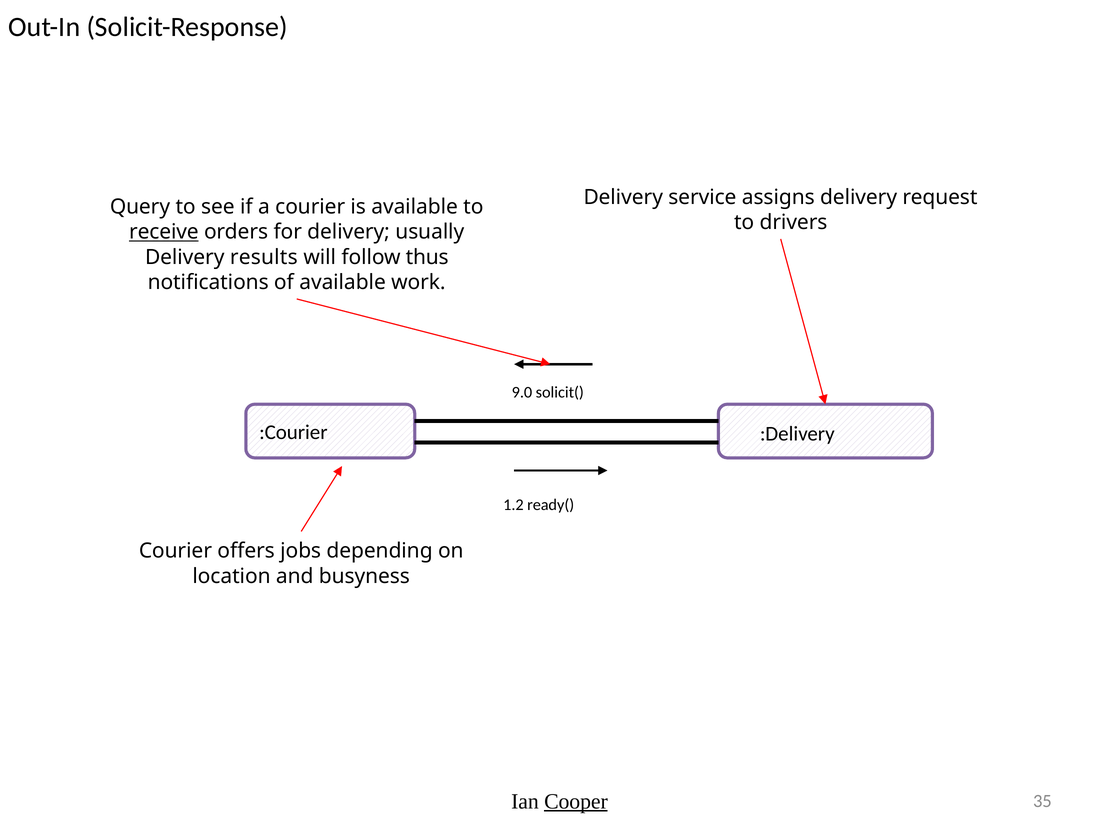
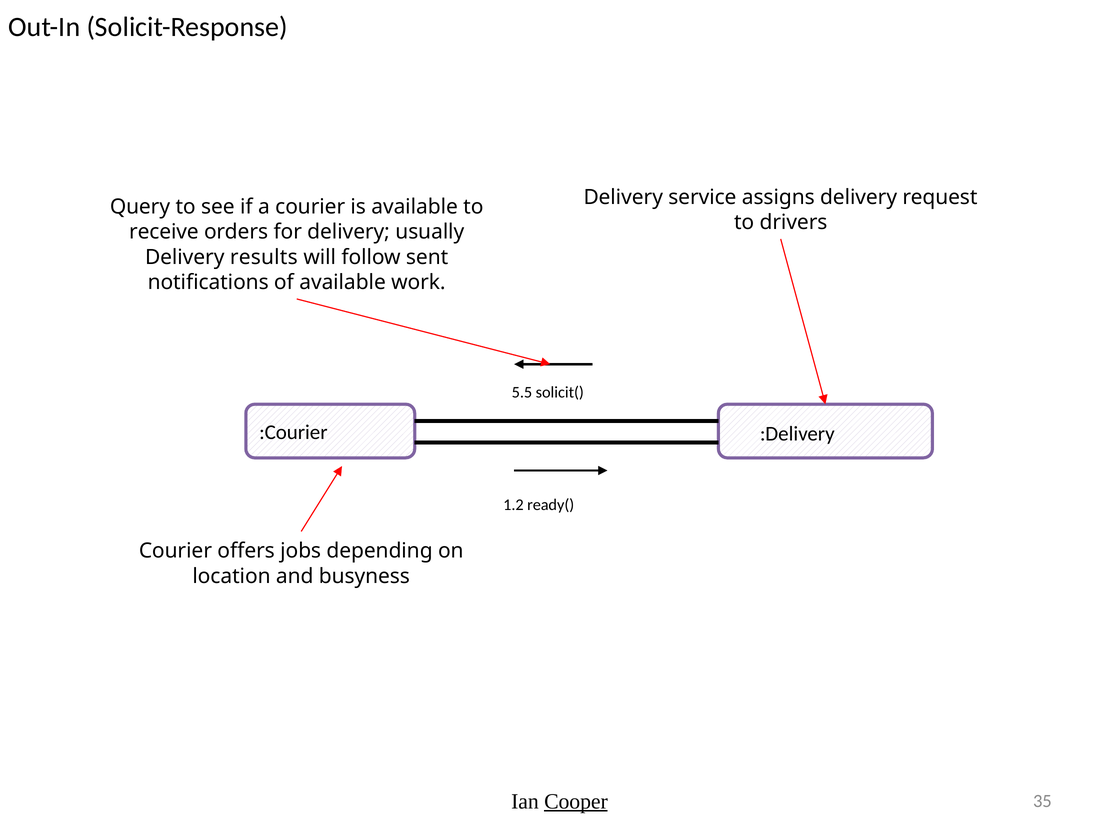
receive underline: present -> none
thus: thus -> sent
9.0: 9.0 -> 5.5
